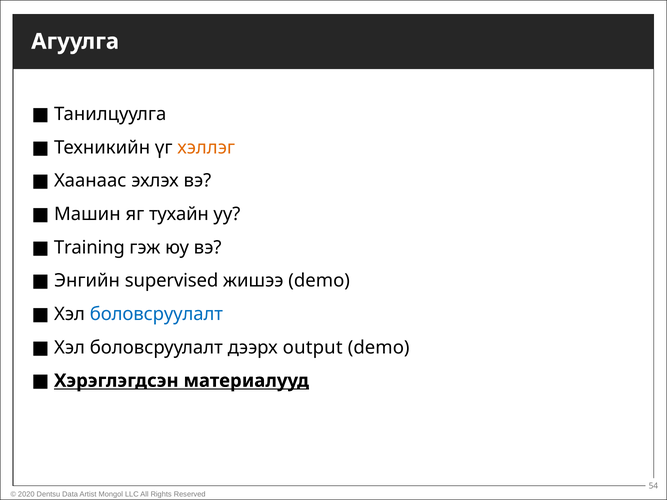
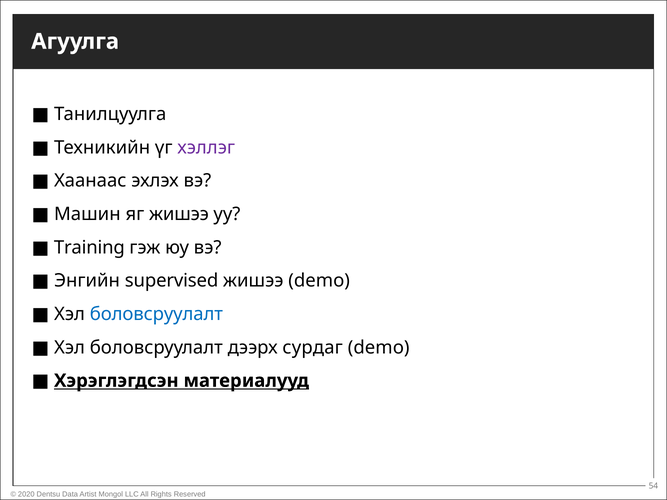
хэллэг colour: orange -> purple
яг тухайн: тухайн -> жишээ
output: output -> сурдаг
